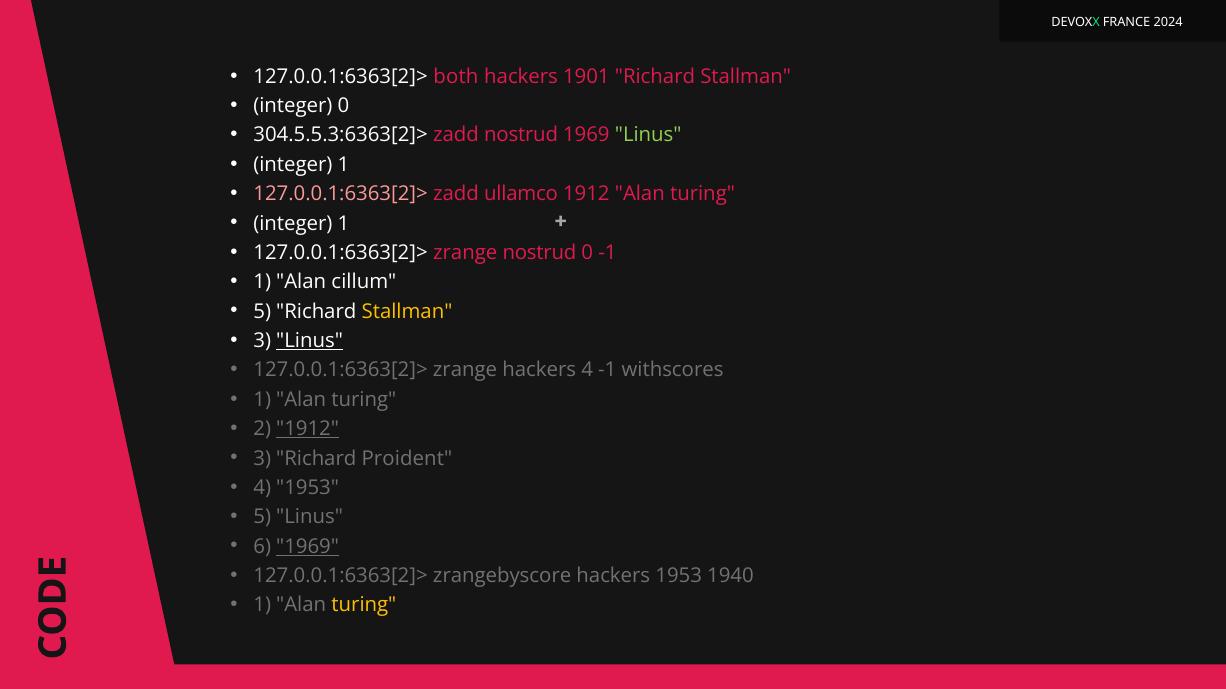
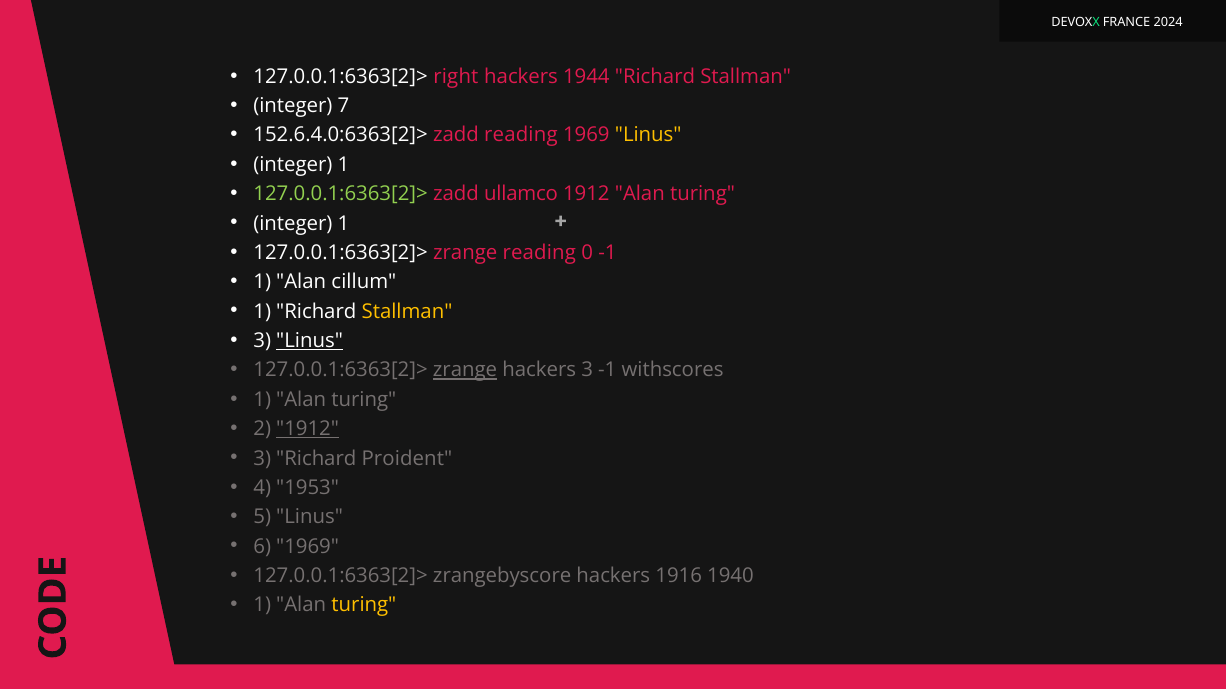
both: both -> right
1901: 1901 -> 1944
integer 0: 0 -> 7
304.5.5.3:6363[2]>: 304.5.5.3:6363[2]> -> 152.6.4.0:6363[2]>
zadd nostrud: nostrud -> reading
Linus at (648, 135) colour: light green -> yellow
127.0.0.1:6363[2]> at (341, 194) colour: pink -> light green
zrange nostrud: nostrud -> reading
5 at (262, 312): 5 -> 1
zrange at (465, 371) underline: none -> present
hackers 4: 4 -> 3
1969 at (308, 547) underline: present -> none
hackers 1953: 1953 -> 1916
